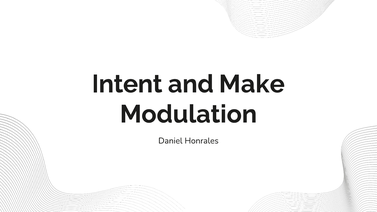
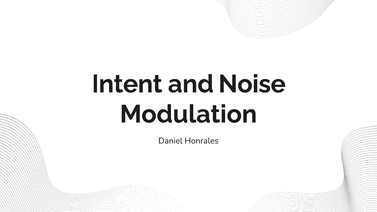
Make: Make -> Noise
